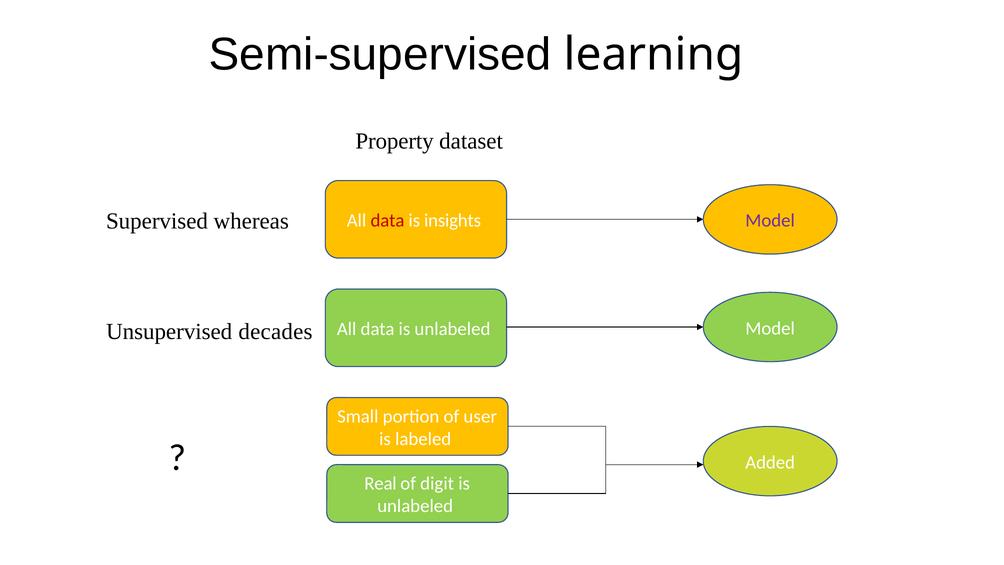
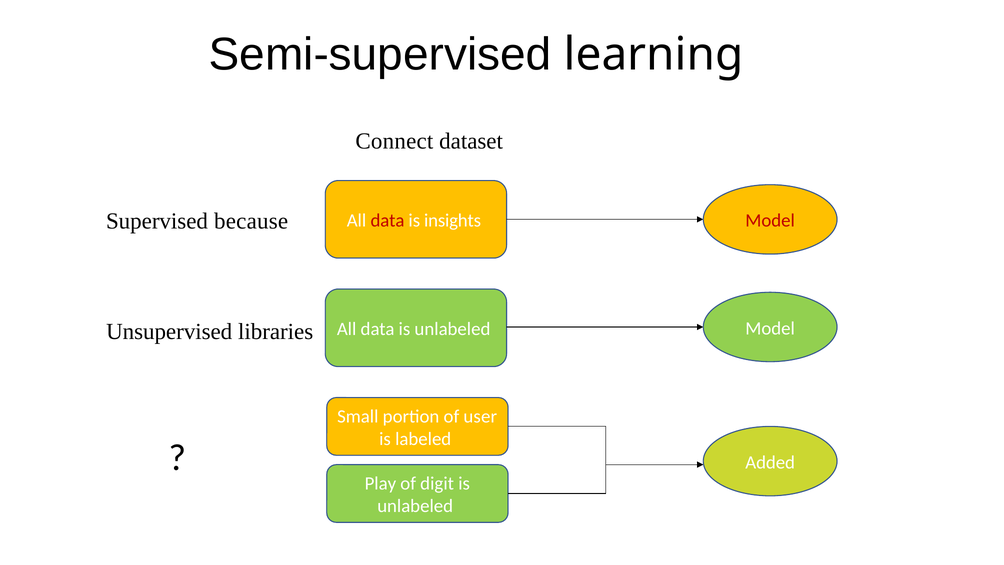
Property: Property -> Connect
whereas: whereas -> because
Model at (770, 221) colour: purple -> red
decades: decades -> libraries
Real: Real -> Play
